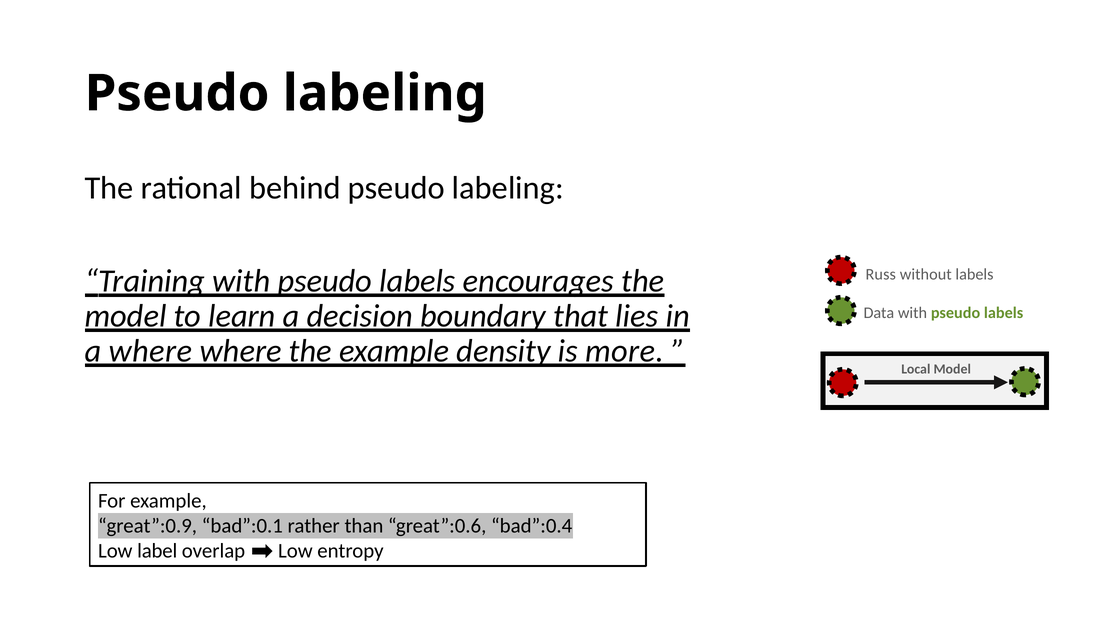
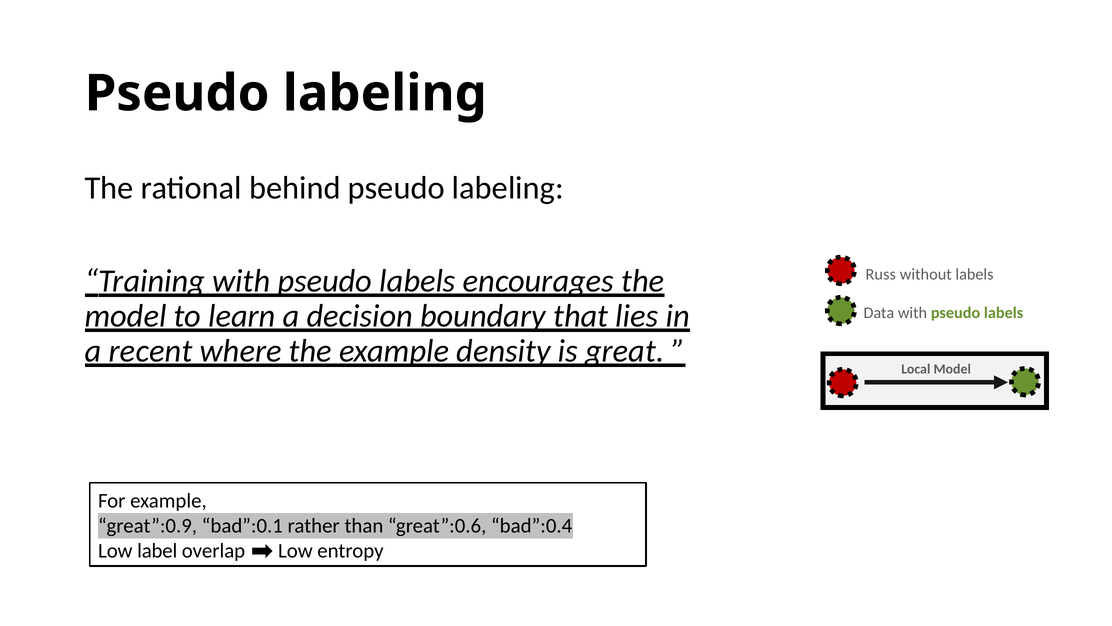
a where: where -> recent
more: more -> great
